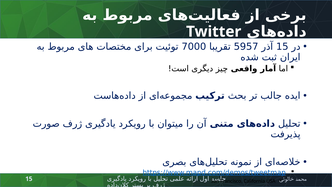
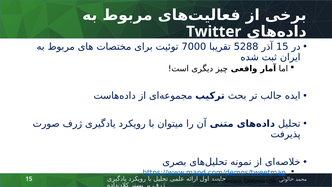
5957: 5957 -> 5288
